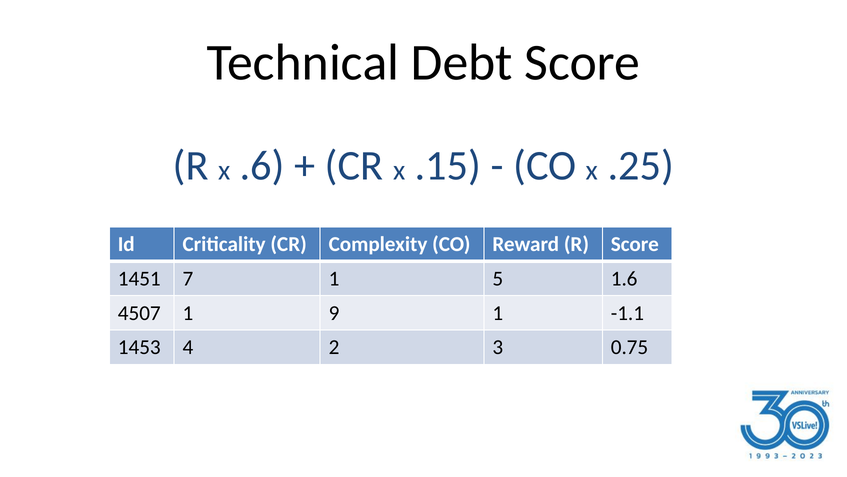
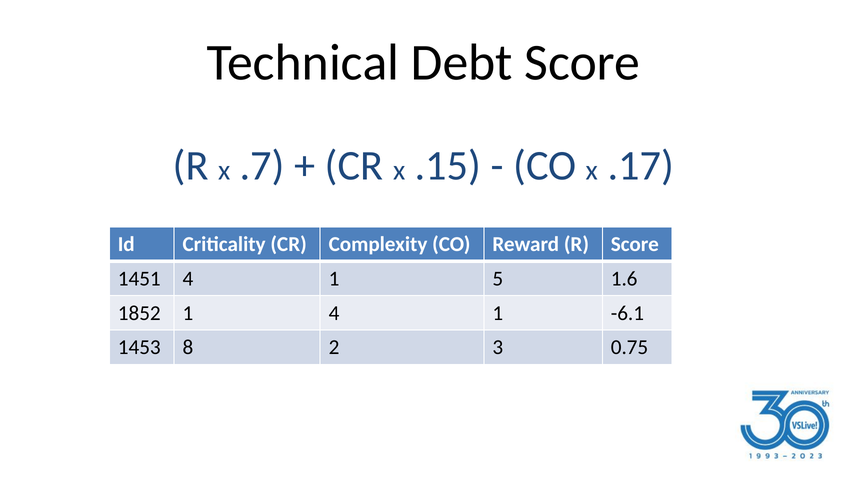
.6: .6 -> .7
.25: .25 -> .17
1451 7: 7 -> 4
4507: 4507 -> 1852
1 9: 9 -> 4
-1.1: -1.1 -> -6.1
4: 4 -> 8
